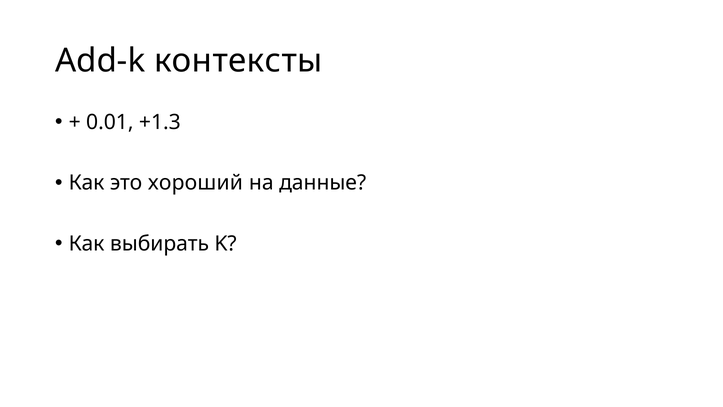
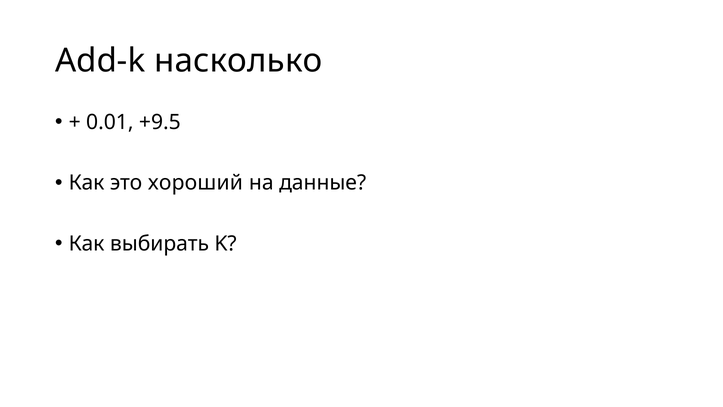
контексты: контексты -> насколько
+1.3: +1.3 -> +9.5
